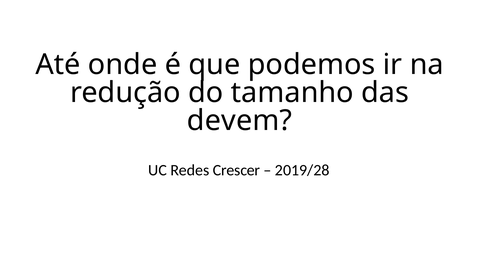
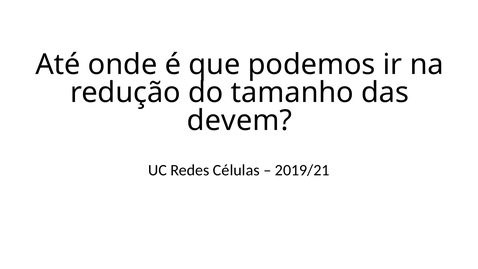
Crescer: Crescer -> Células
2019/28: 2019/28 -> 2019/21
